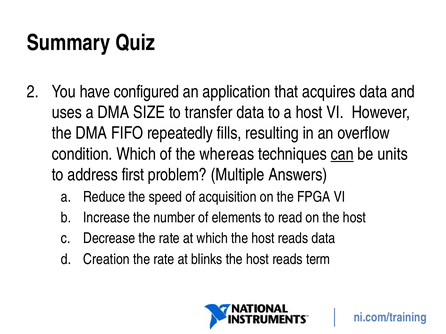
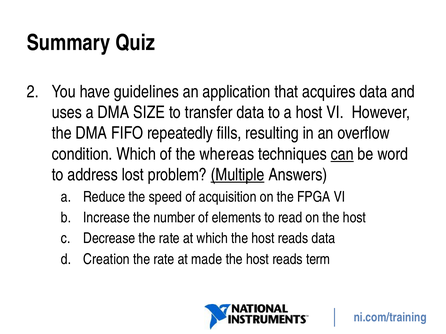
configured: configured -> guidelines
units: units -> word
first: first -> lost
Multiple underline: none -> present
blinks: blinks -> made
